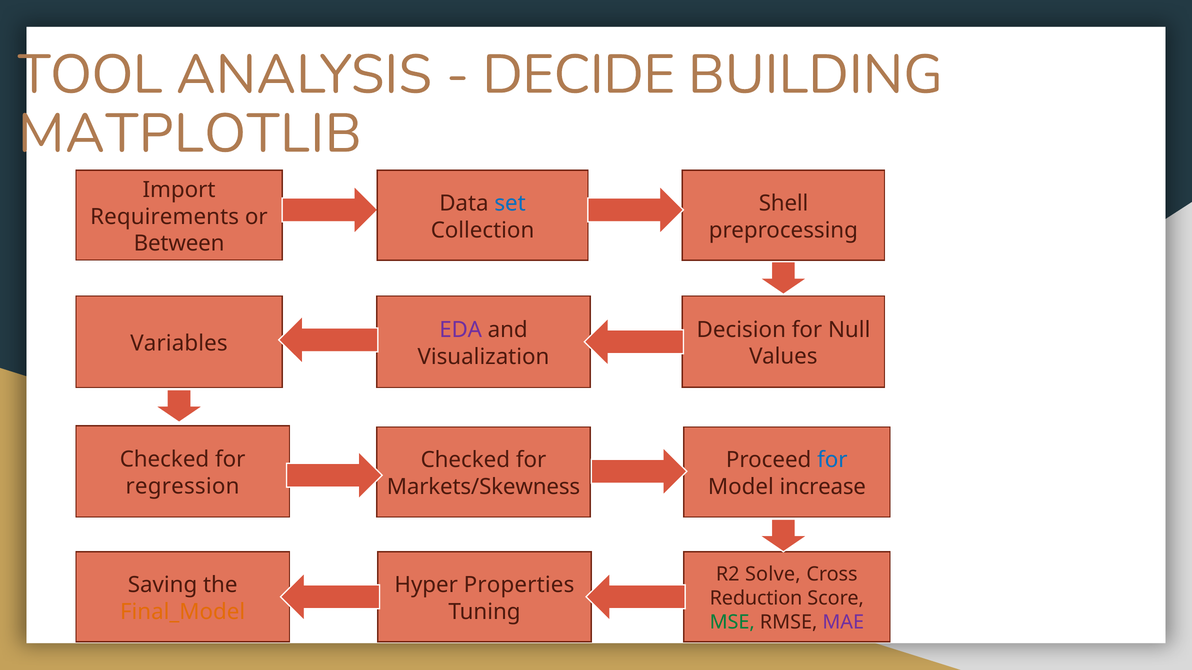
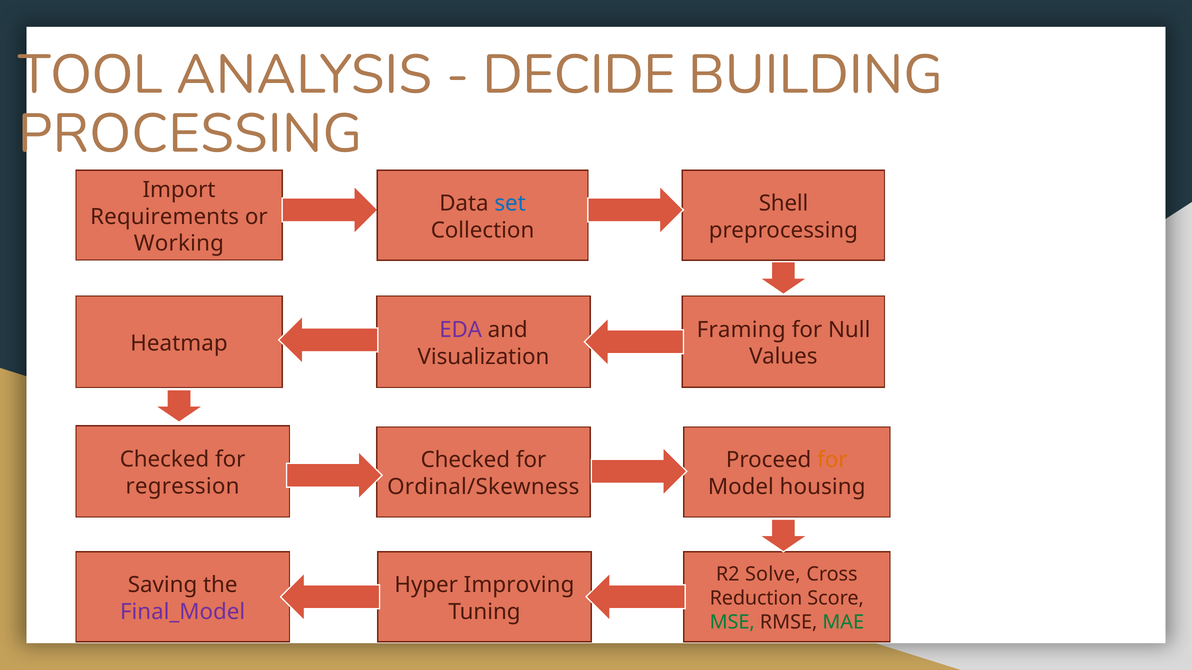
MATPLOTLIB: MATPLOTLIB -> PROCESSING
Between: Between -> Working
Decision: Decision -> Framing
Variables: Variables -> Heatmap
for at (832, 460) colour: blue -> orange
Markets/Skewness: Markets/Skewness -> Ordinal/Skewness
increase: increase -> housing
Properties: Properties -> Improving
Final_Model colour: orange -> purple
MAE colour: purple -> green
